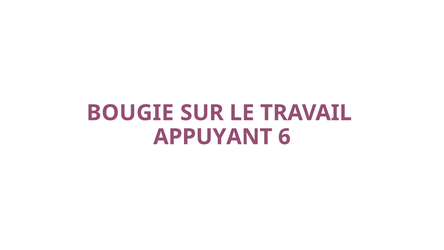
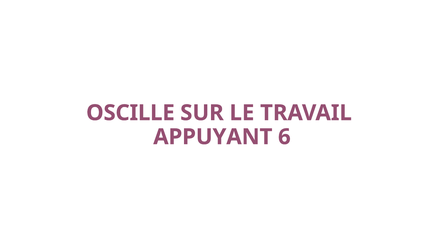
BOUGIE: BOUGIE -> OSCILLE
